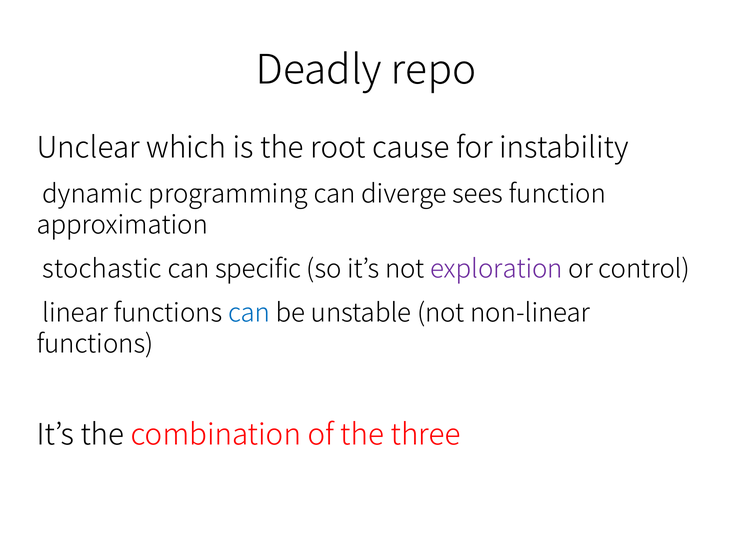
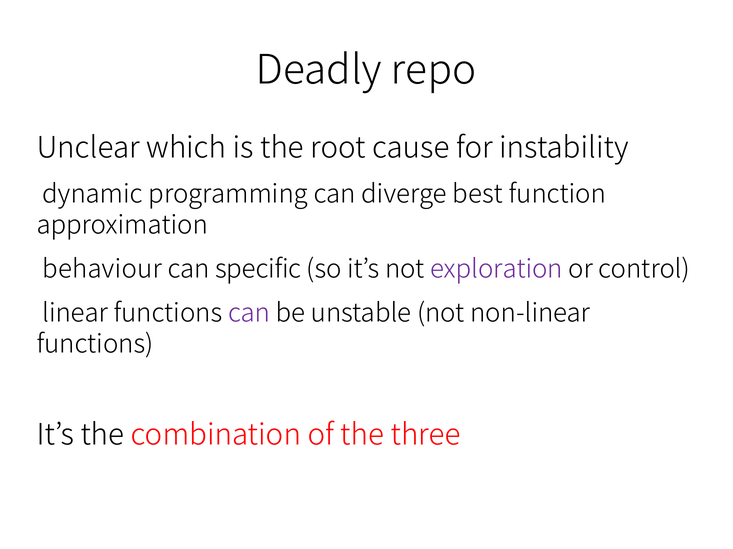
sees: sees -> best
stochastic: stochastic -> behaviour
can at (249, 314) colour: blue -> purple
